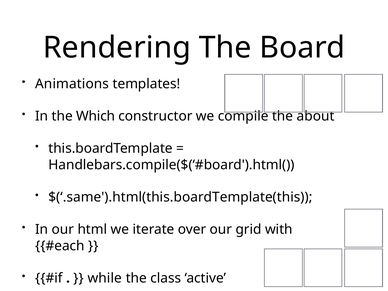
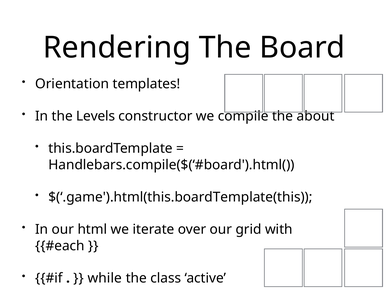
Animations: Animations -> Orientation
Which: Which -> Levels
$(‘.same').html(this.boardTemplate(this: $(‘.same').html(this.boardTemplate(this -> $(‘.game').html(this.boardTemplate(this
